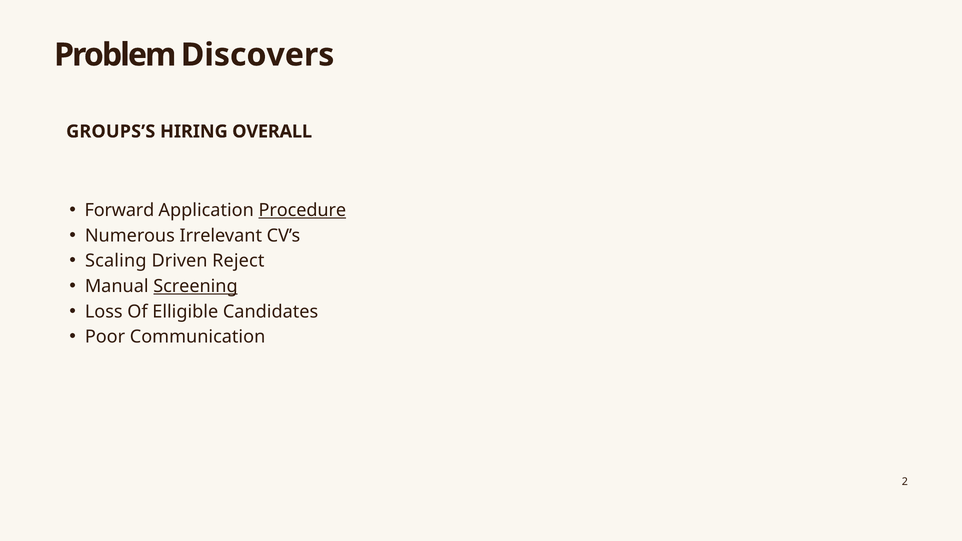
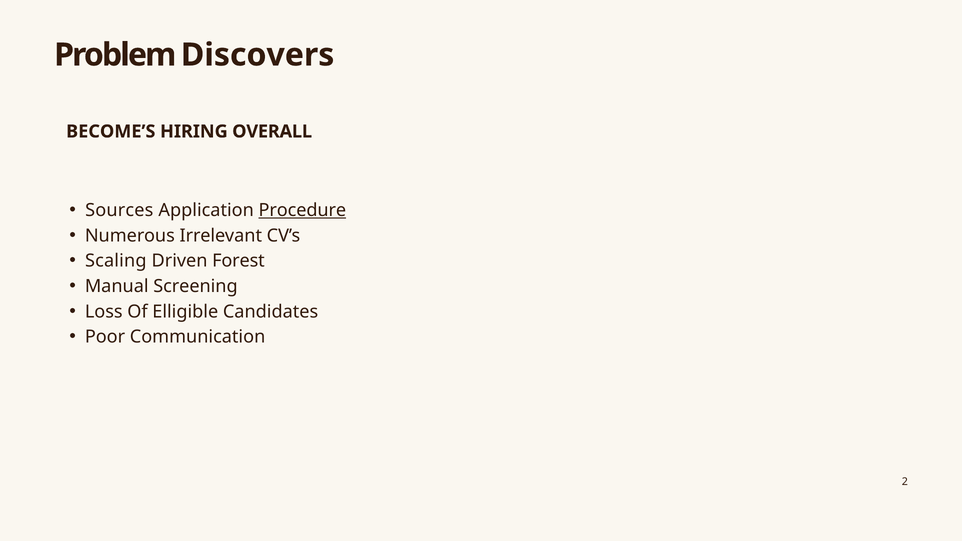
GROUPS’S: GROUPS’S -> BECOME’S
Forward: Forward -> Sources
Reject: Reject -> Forest
Screening underline: present -> none
